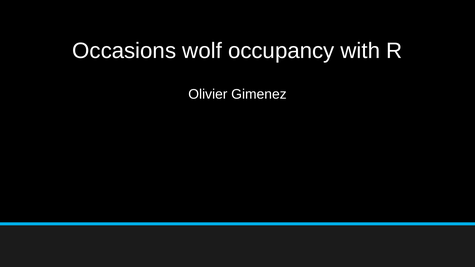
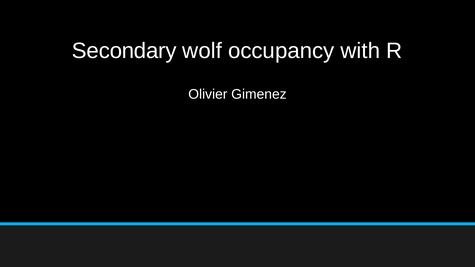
Occasions: Occasions -> Secondary
